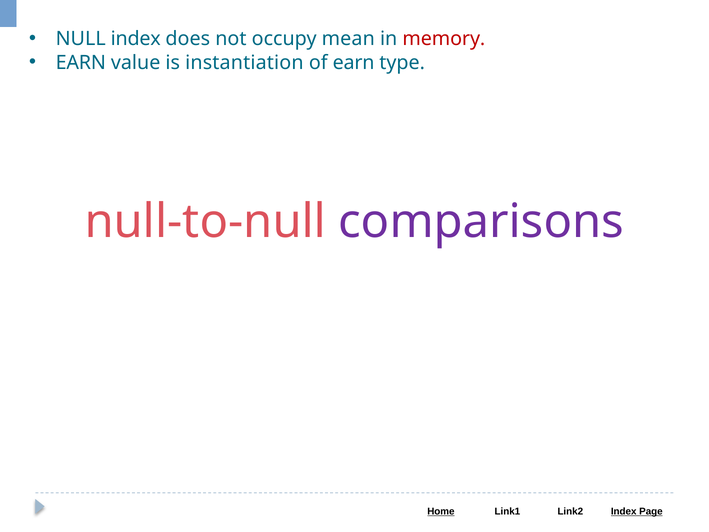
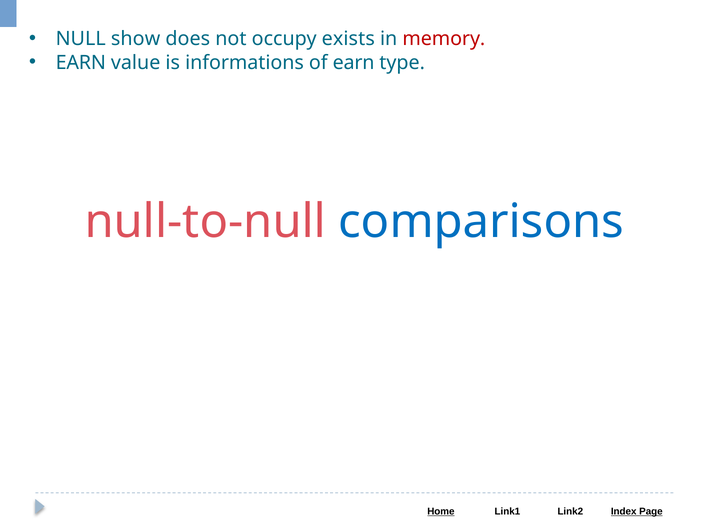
NULL index: index -> show
mean: mean -> exists
instantiation: instantiation -> informations
comparisons colour: purple -> blue
